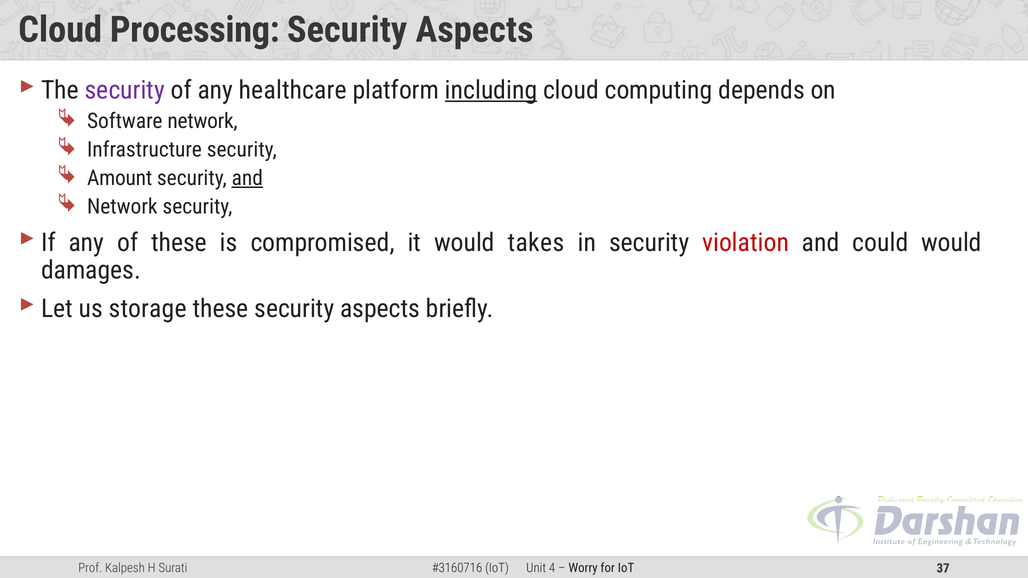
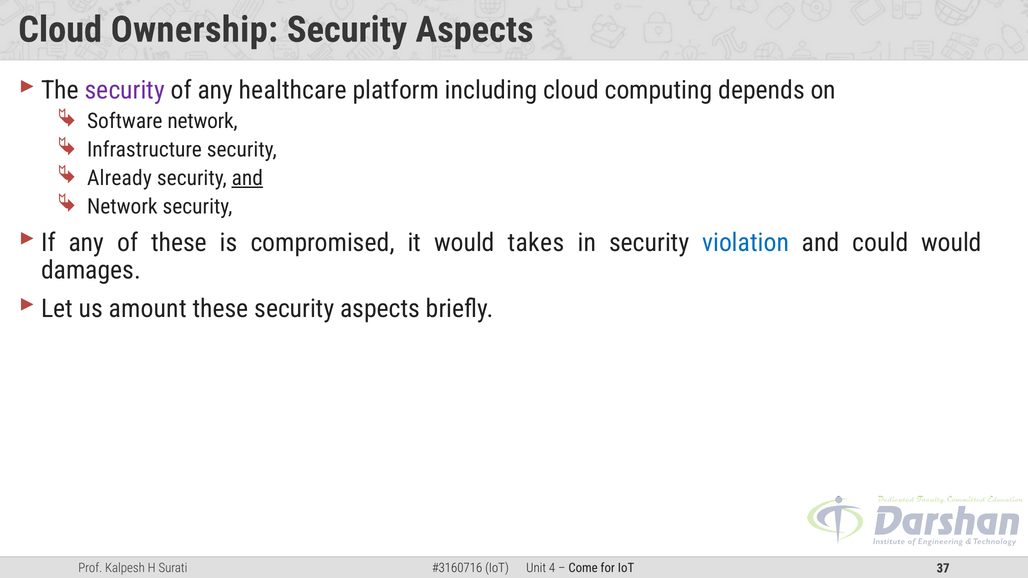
Processing: Processing -> Ownership
including underline: present -> none
Amount: Amount -> Already
violation colour: red -> blue
storage: storage -> amount
Worry: Worry -> Come
